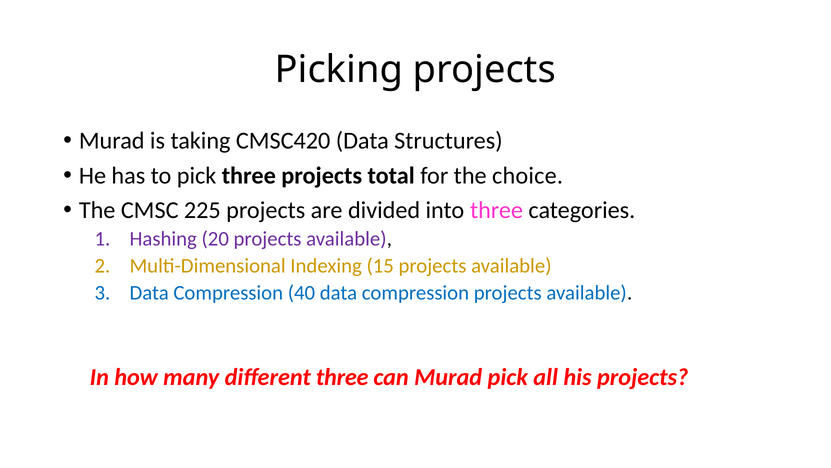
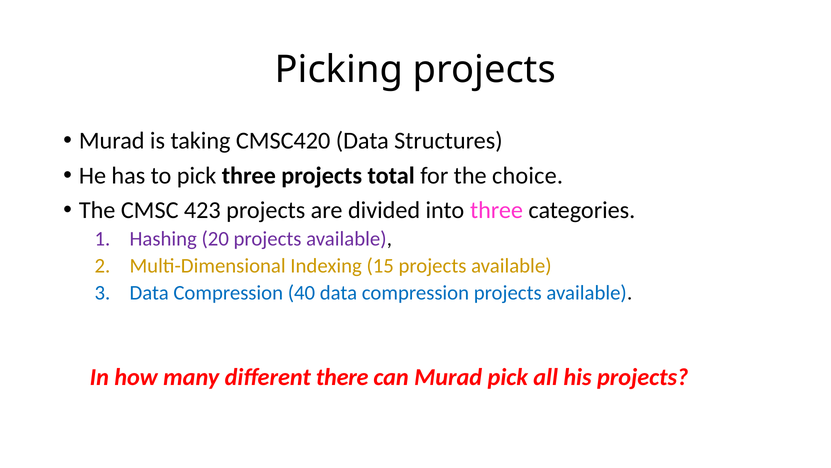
225: 225 -> 423
different three: three -> there
